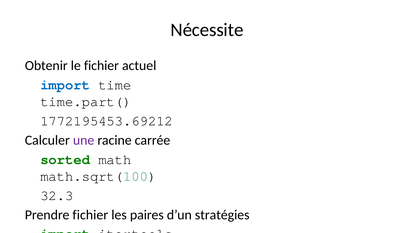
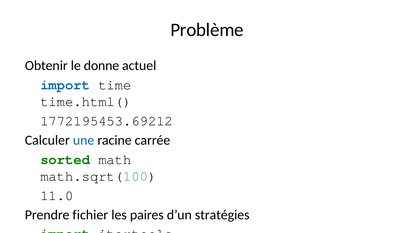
Nécessite: Nécessite -> Problème
le fichier: fichier -> donne
time.part(: time.part( -> time.html(
une colour: purple -> blue
32.3: 32.3 -> 11.0
